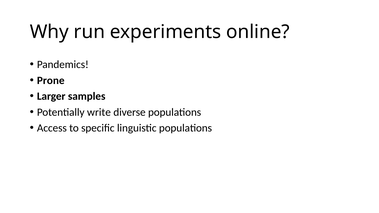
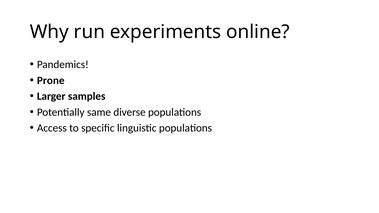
write: write -> same
